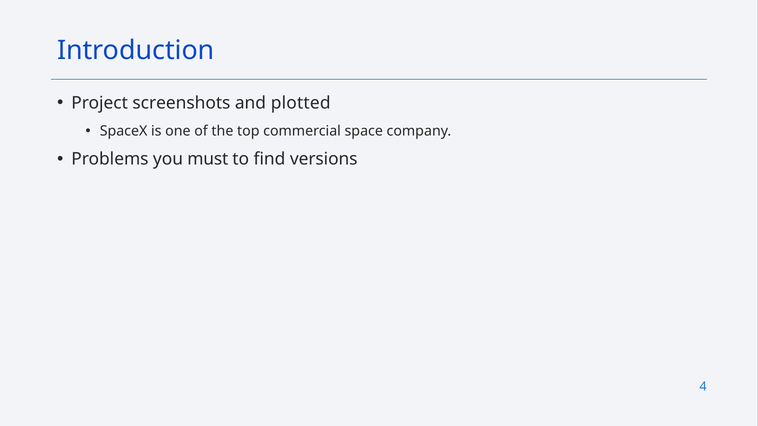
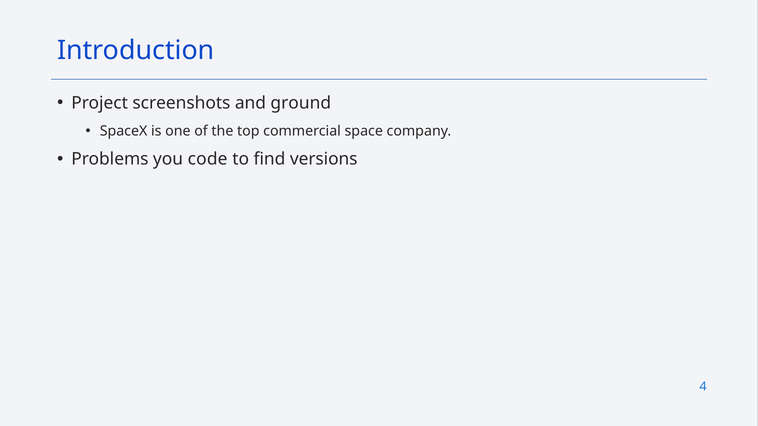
plotted: plotted -> ground
must: must -> code
